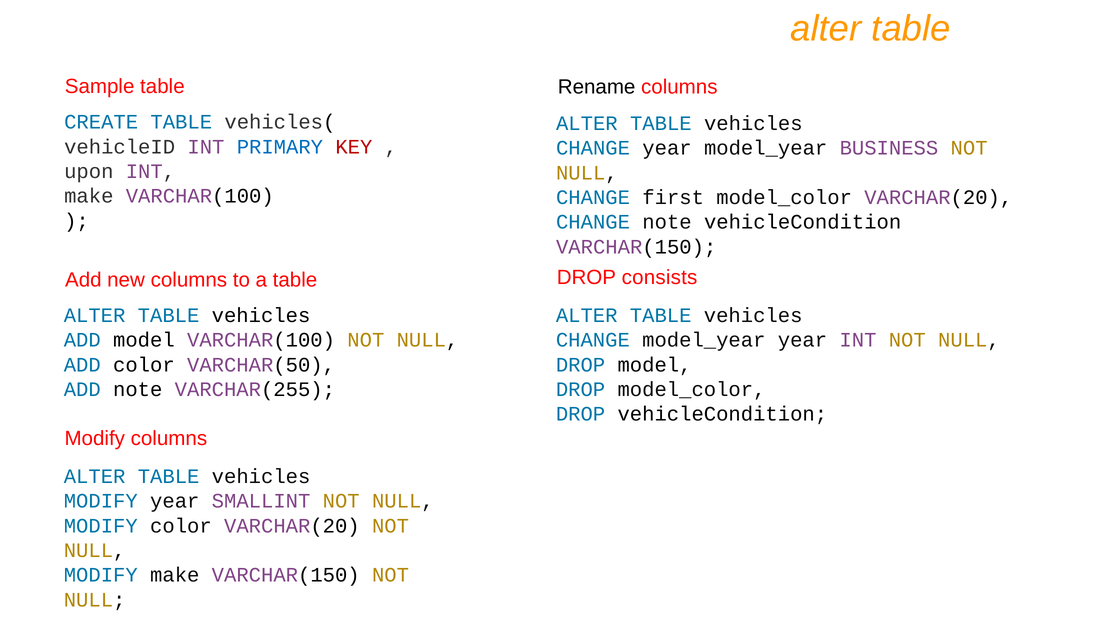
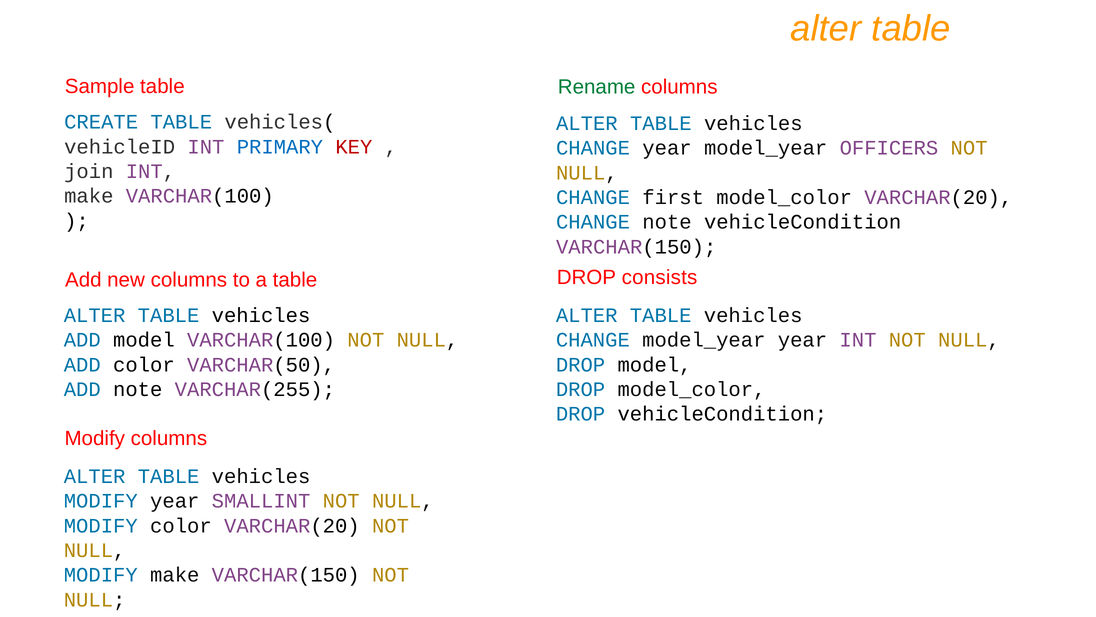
Rename colour: black -> green
BUSINESS: BUSINESS -> OFFICERS
upon: upon -> join
